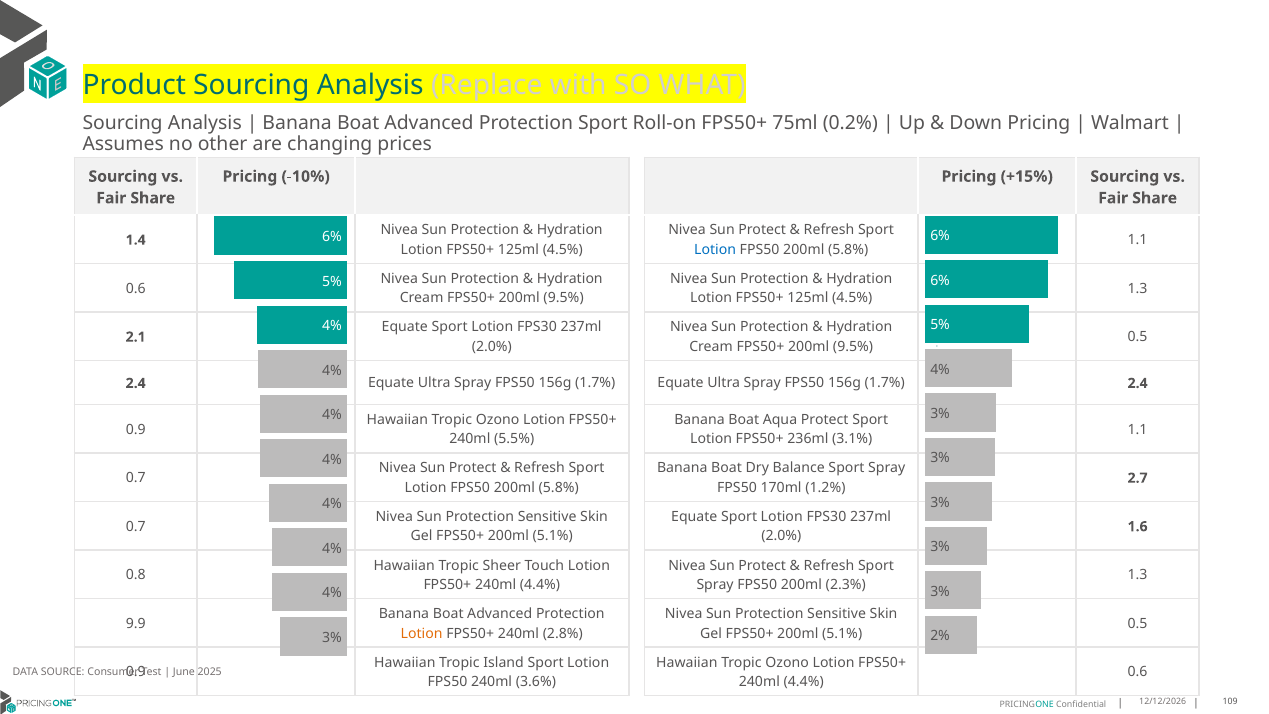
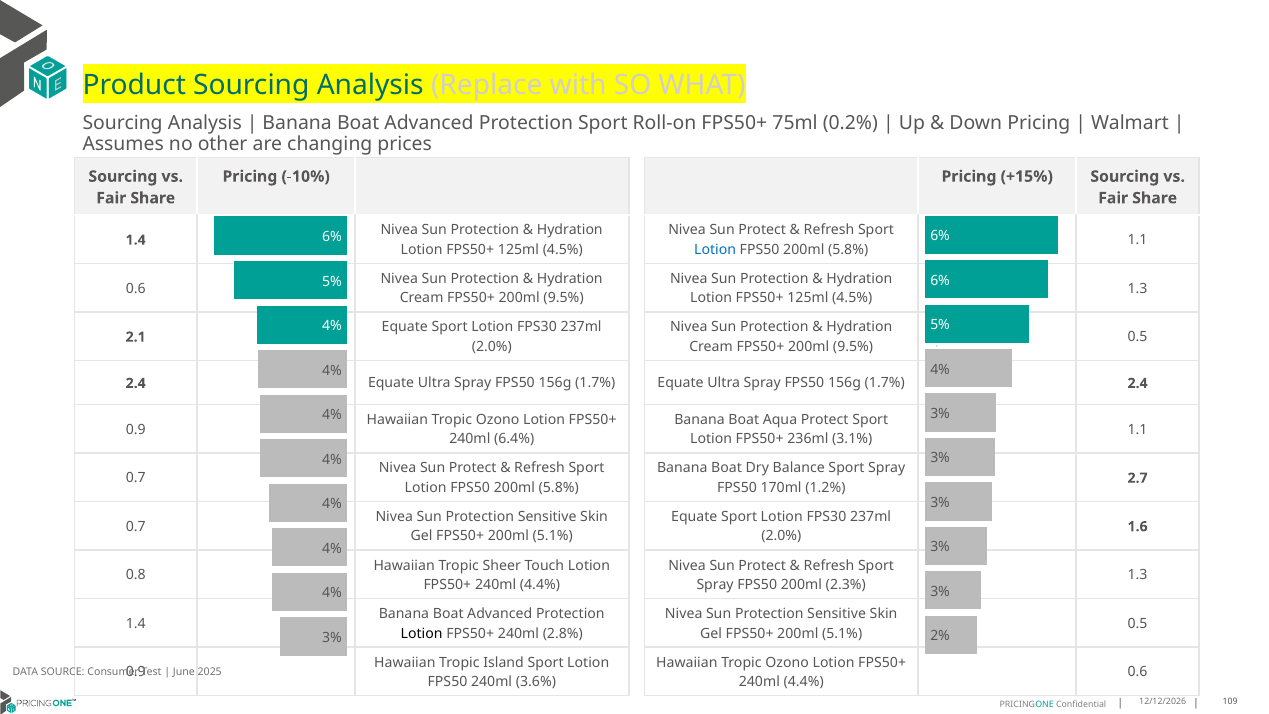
5.5%: 5.5% -> 6.4%
9.9 at (136, 624): 9.9 -> 1.4
Lotion at (422, 633) colour: orange -> black
